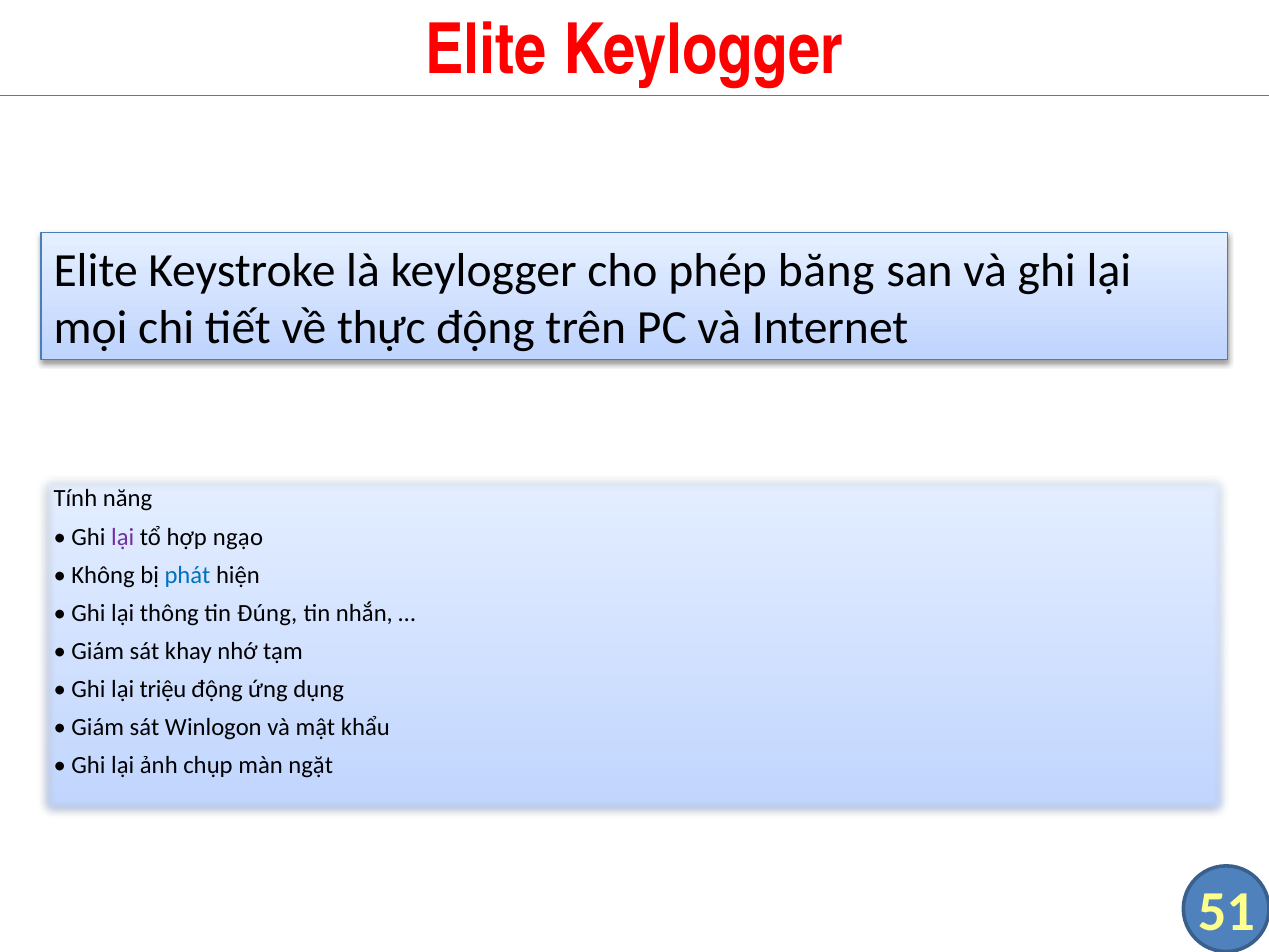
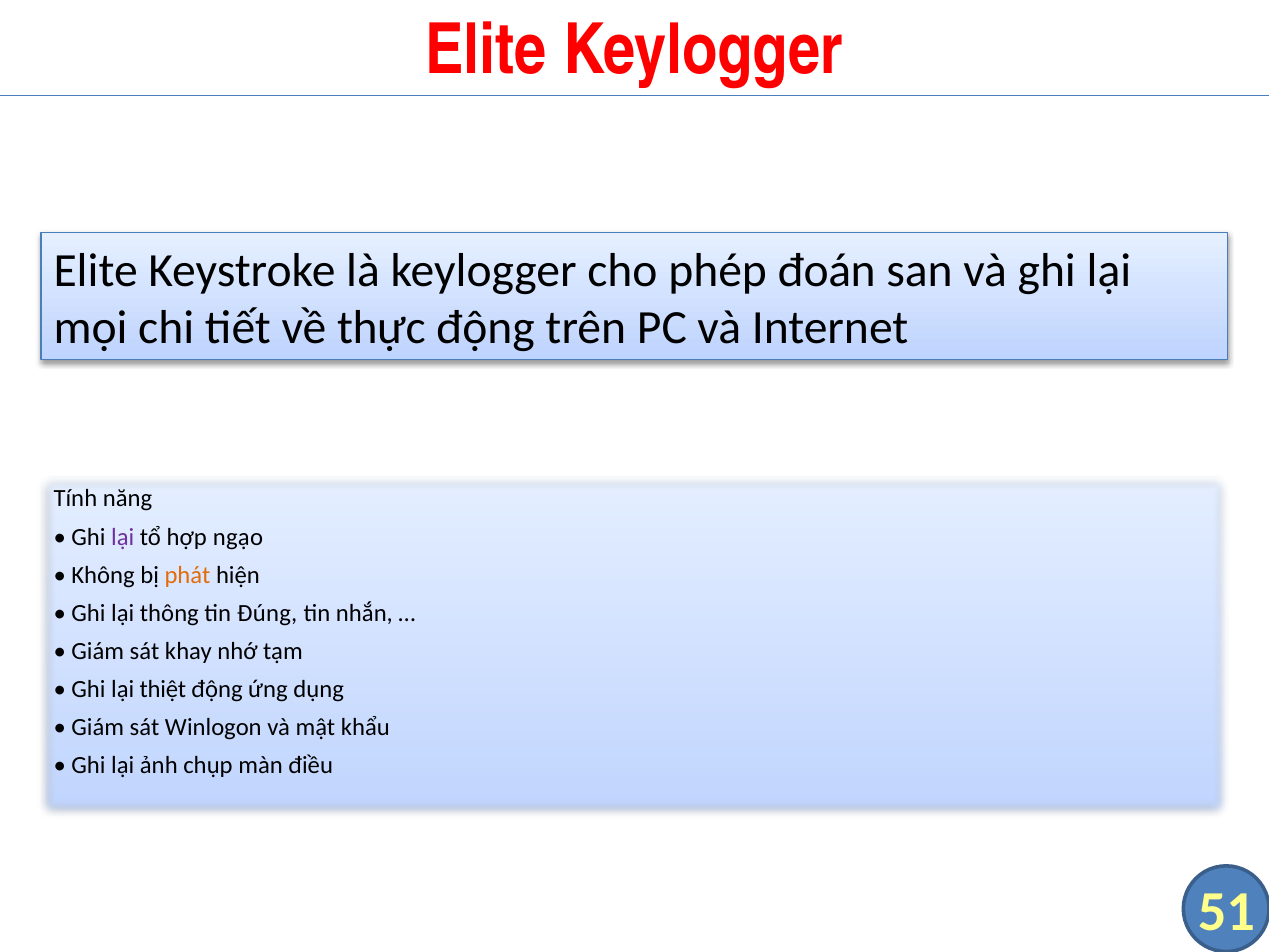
băng: băng -> đoán
phát colour: blue -> orange
triệu: triệu -> thiệt
ngặt: ngặt -> điều
